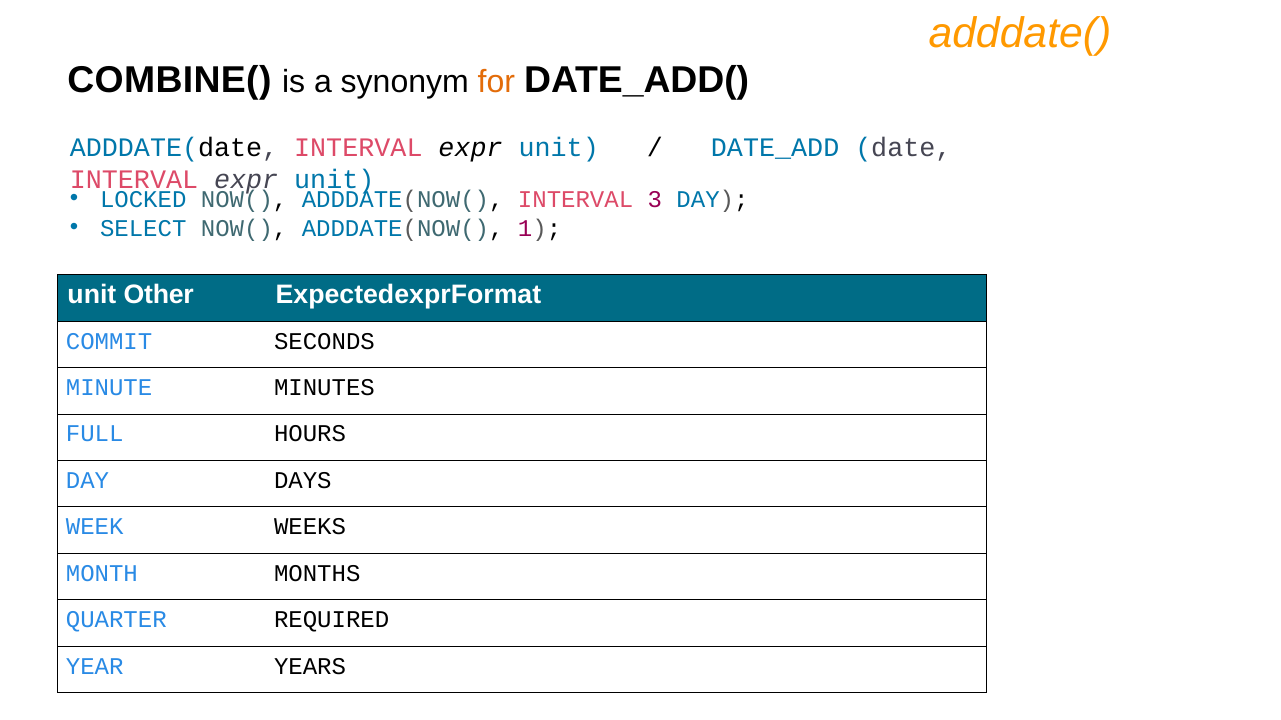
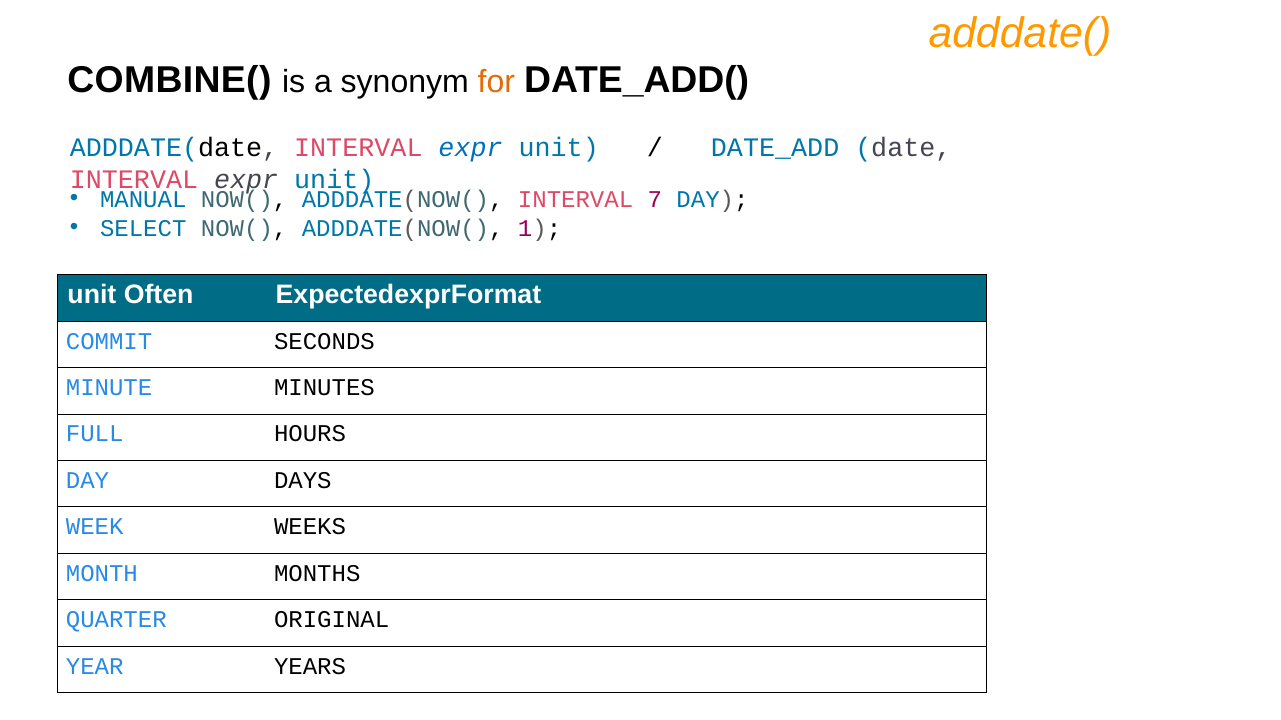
expr at (471, 147) colour: black -> blue
LOCKED: LOCKED -> MANUAL
3: 3 -> 7
Other: Other -> Often
REQUIRED: REQUIRED -> ORIGINAL
